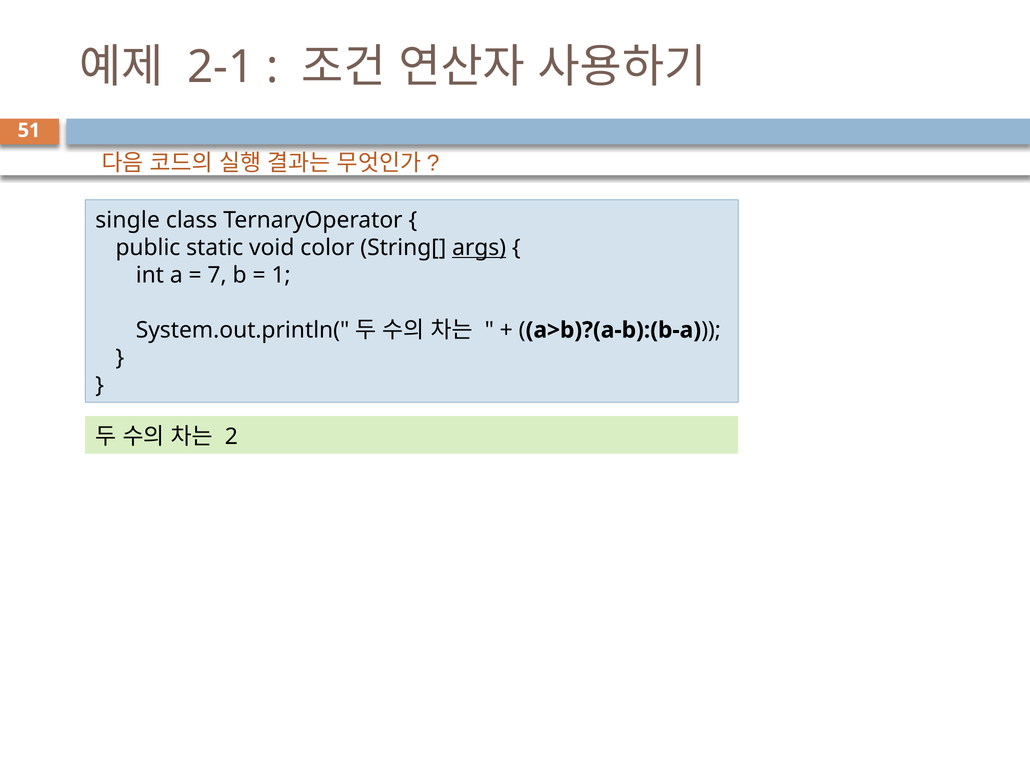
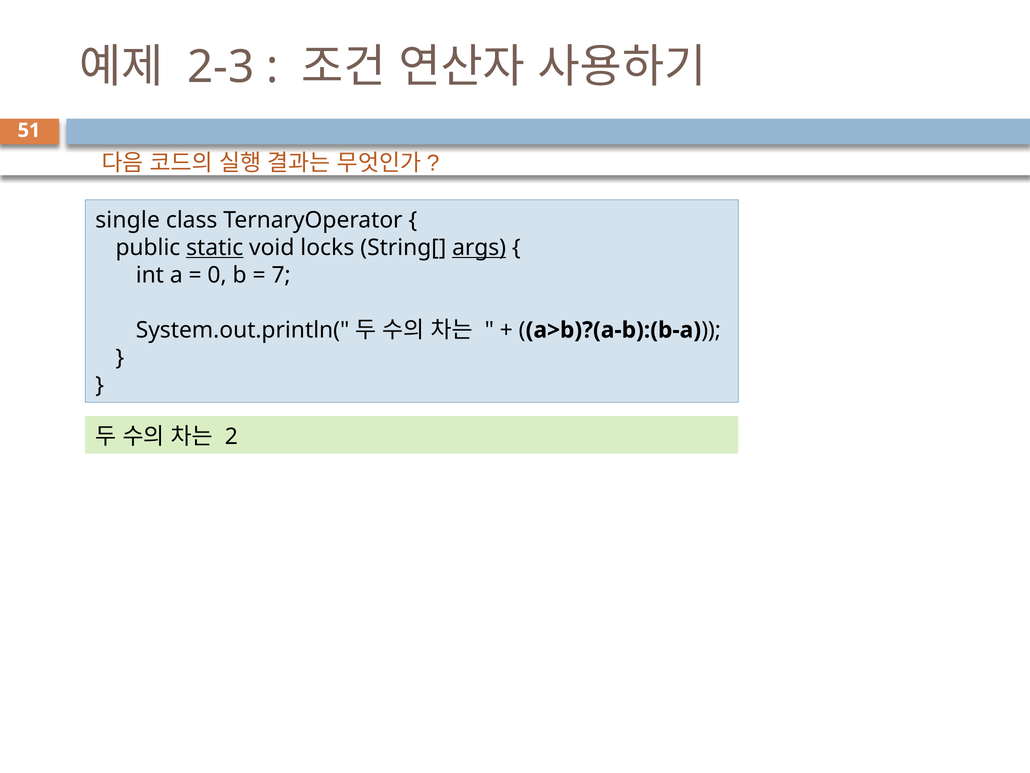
2-1: 2-1 -> 2-3
static underline: none -> present
color: color -> locks
7: 7 -> 0
1: 1 -> 7
